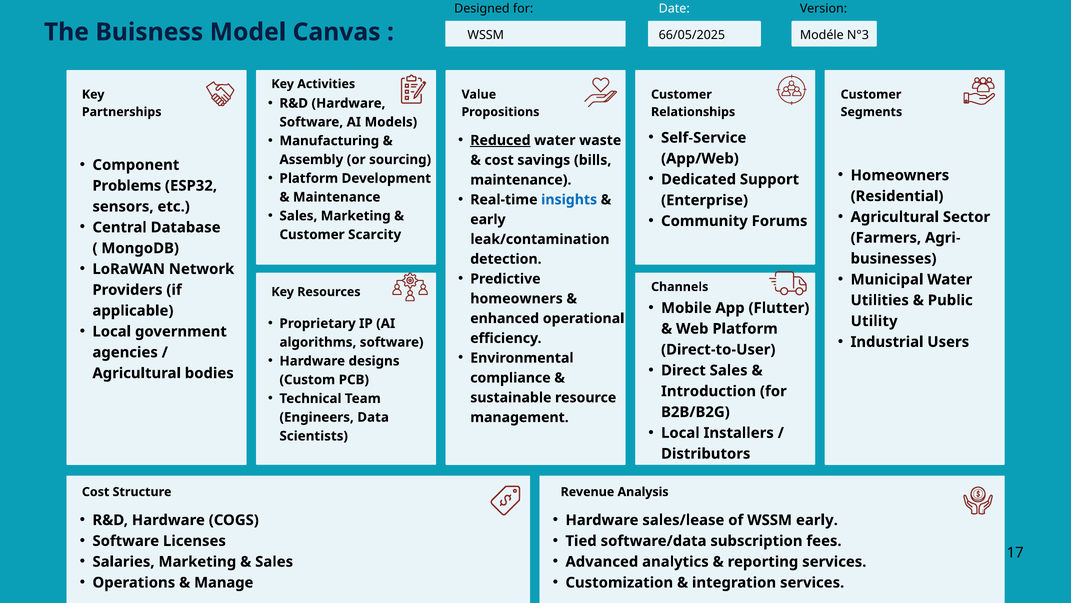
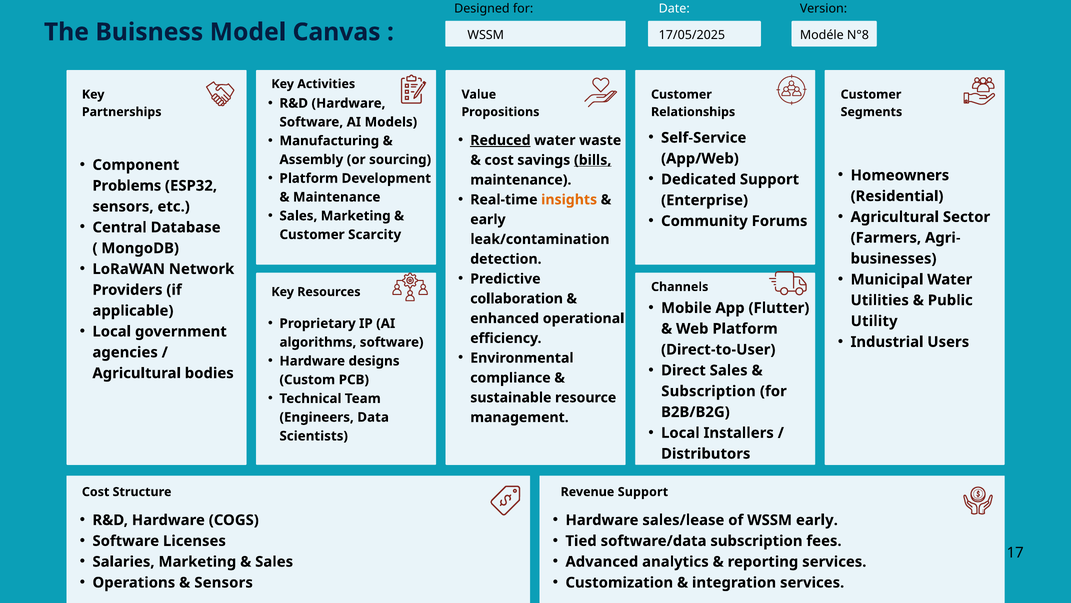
66/05/2025: 66/05/2025 -> 17/05/2025
N°3: N°3 -> N°8
bills underline: none -> present
insights colour: blue -> orange
homeowners at (516, 298): homeowners -> collaboration
Introduction at (709, 391): Introduction -> Subscription
Revenue Analysis: Analysis -> Support
Manage at (224, 582): Manage -> Sensors
